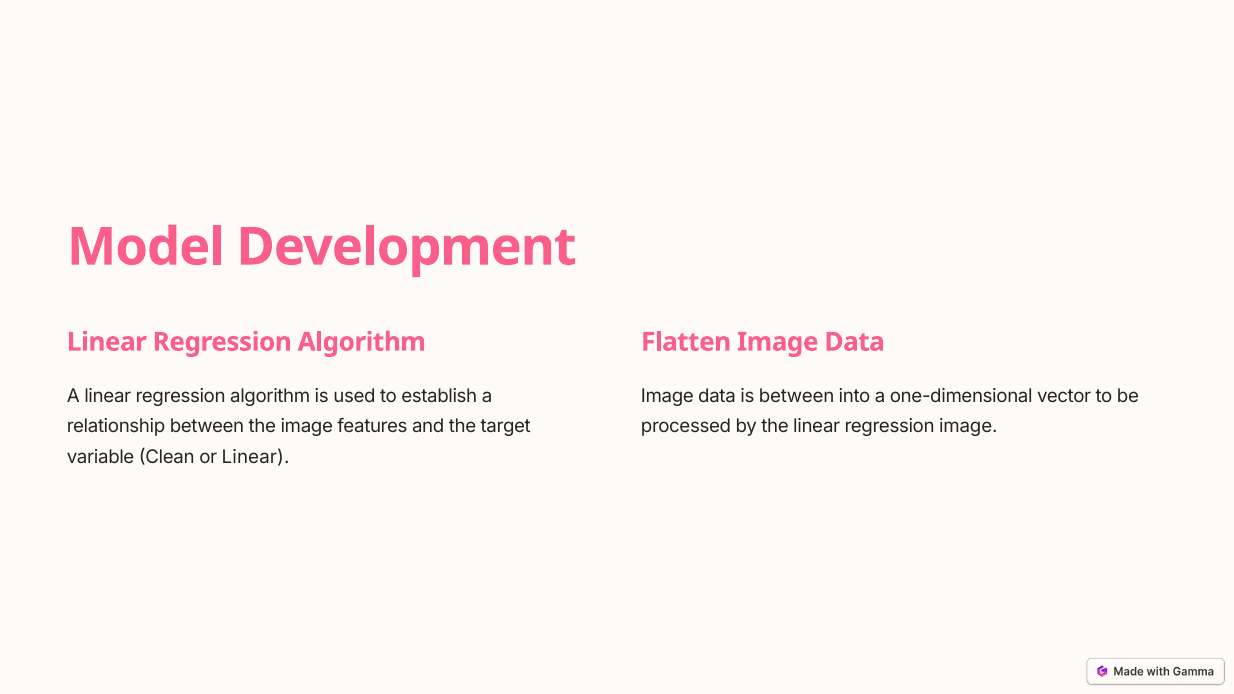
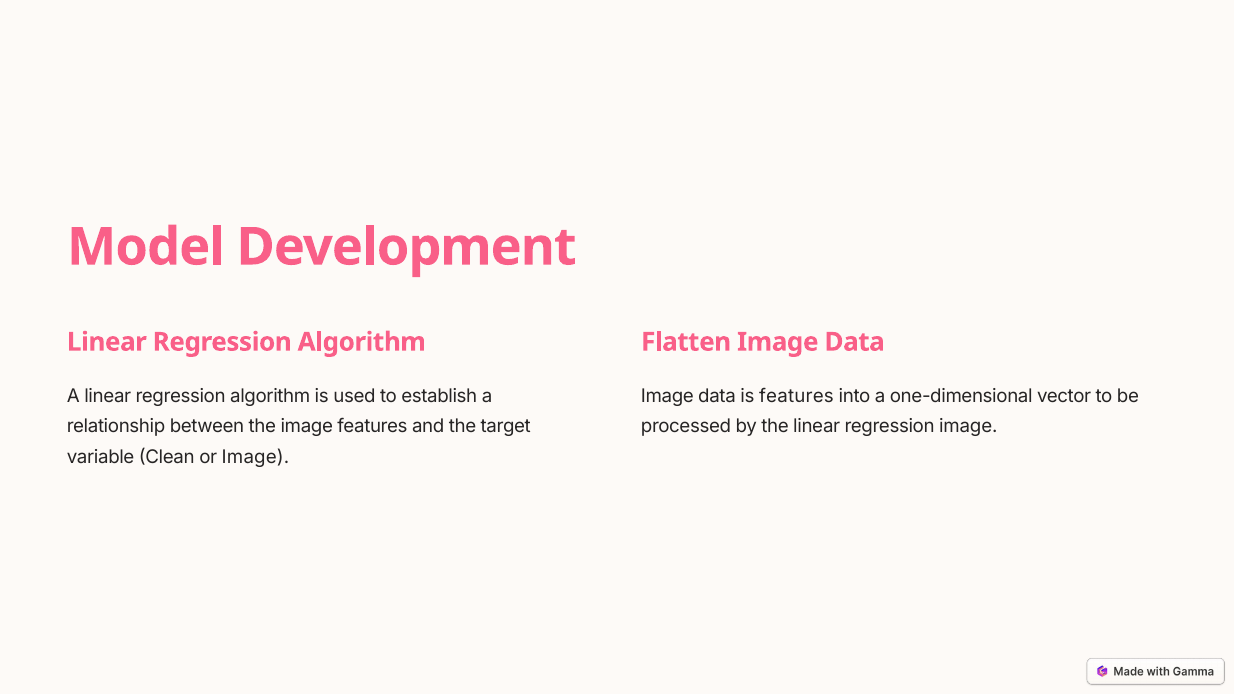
is between: between -> features
or Linear: Linear -> Image
